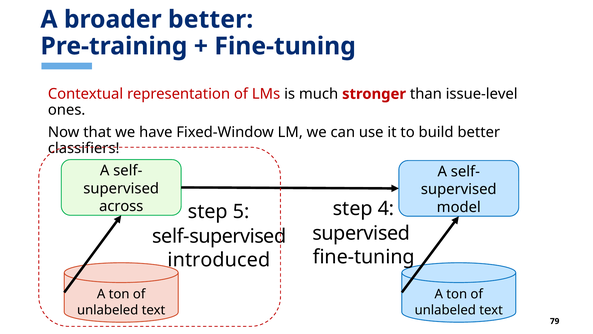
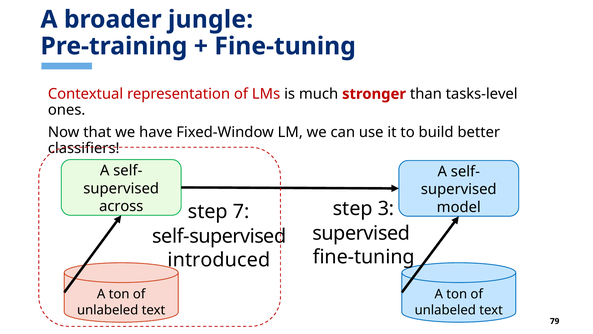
broader better: better -> jungle
issue-level: issue-level -> tasks-level
5: 5 -> 7
4: 4 -> 3
